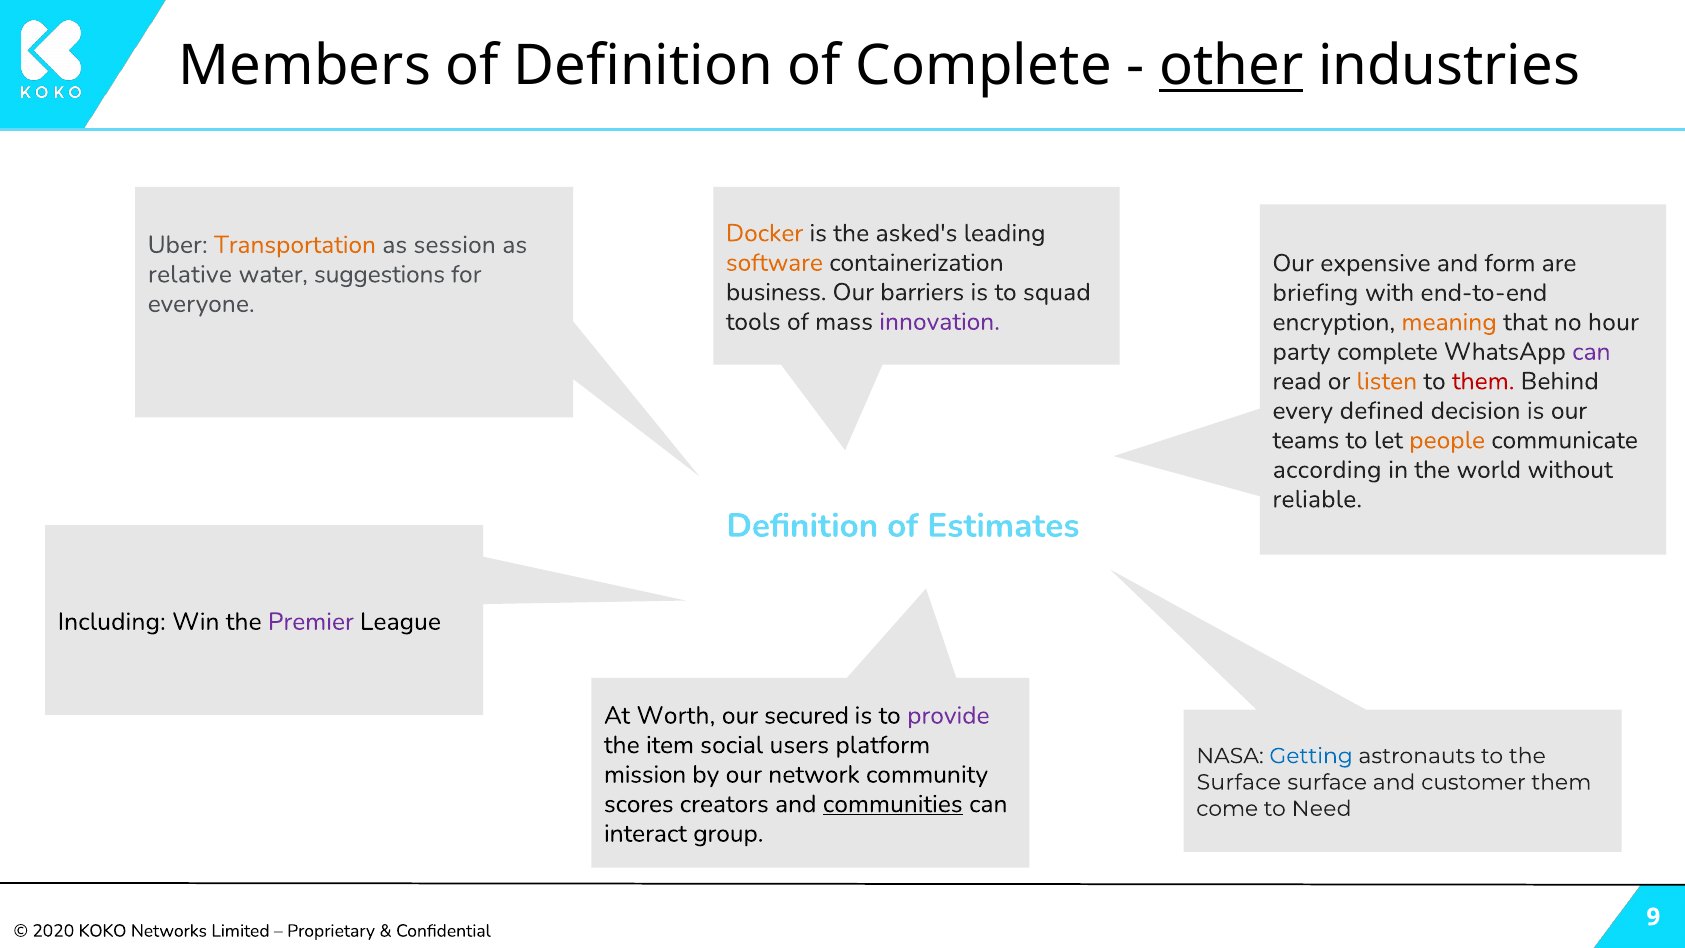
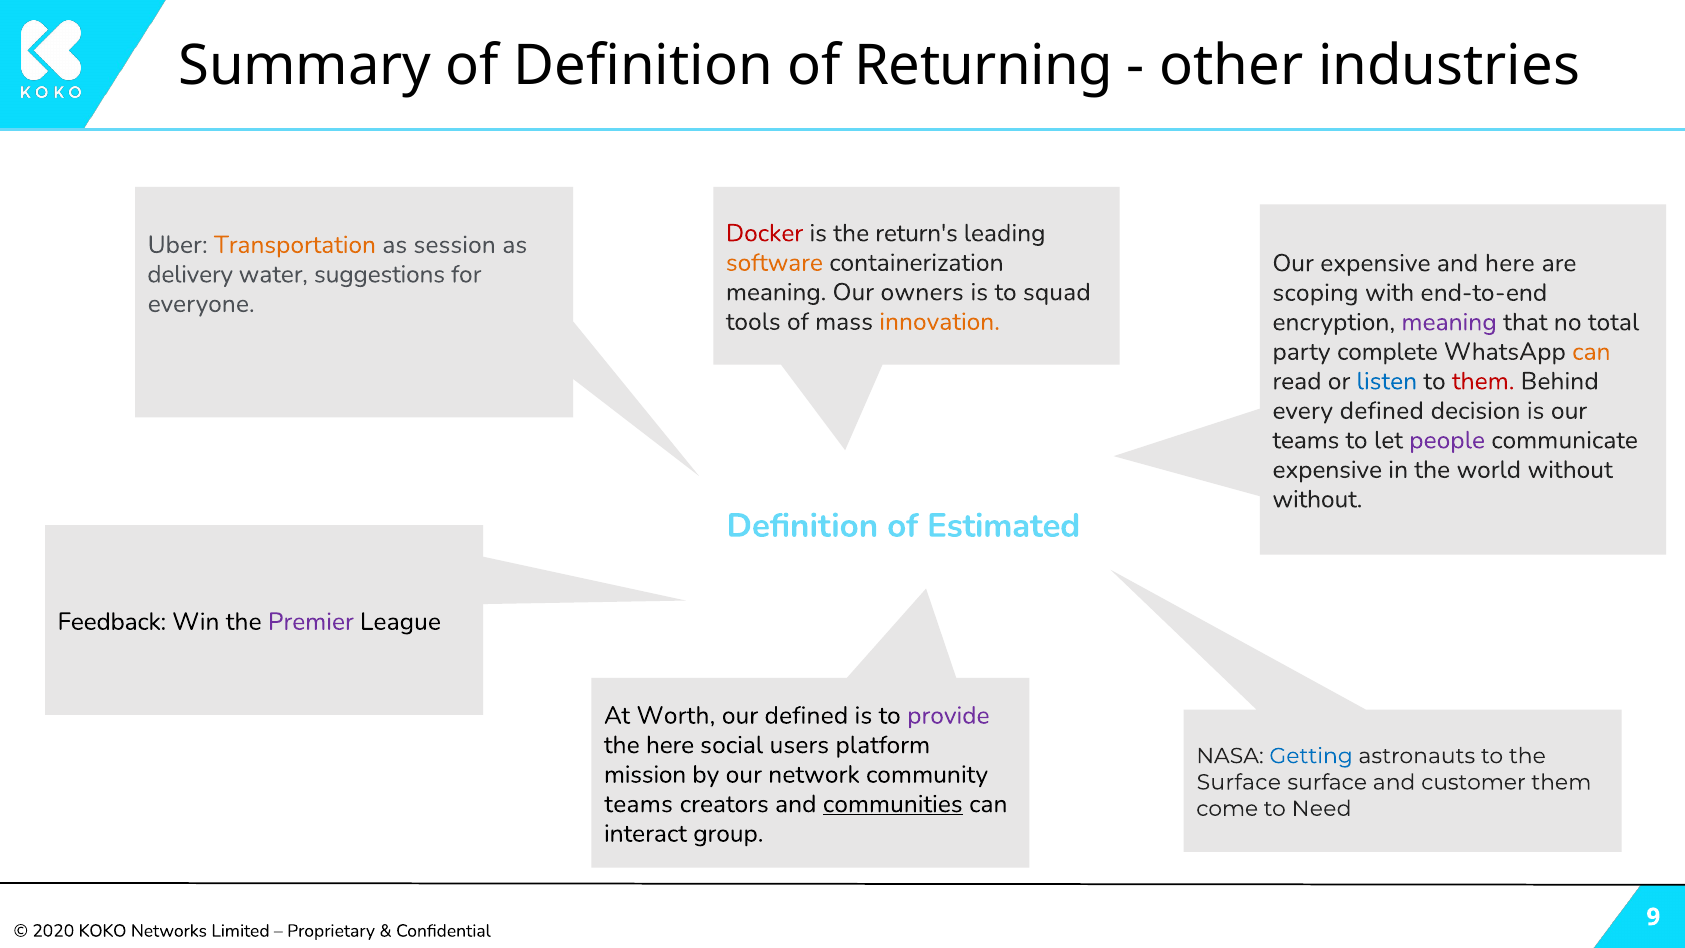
Members: Members -> Summary
of Complete: Complete -> Returning
other underline: present -> none
Docker colour: orange -> red
asked's: asked's -> return's
and form: form -> here
relative: relative -> delivery
business at (776, 292): business -> meaning
barriers: barriers -> owners
briefing: briefing -> scoping
innovation colour: purple -> orange
meaning at (1449, 322) colour: orange -> purple
hour: hour -> total
can at (1591, 352) colour: purple -> orange
listen colour: orange -> blue
people colour: orange -> purple
according at (1327, 470): according -> expensive
reliable at (1317, 499): reliable -> without
Estimates: Estimates -> Estimated
Including: Including -> Feedback
our secured: secured -> defined
the item: item -> here
scores at (639, 804): scores -> teams
